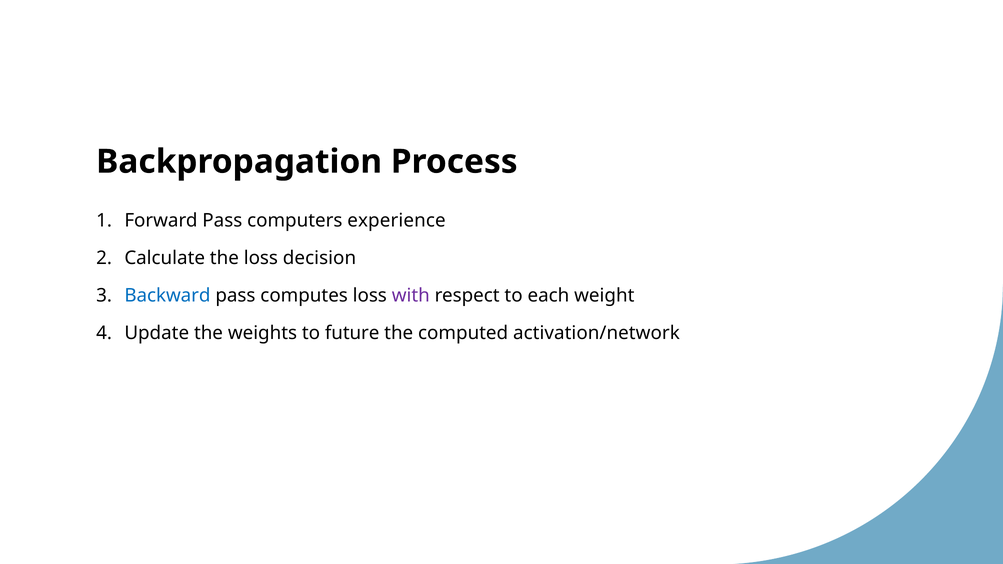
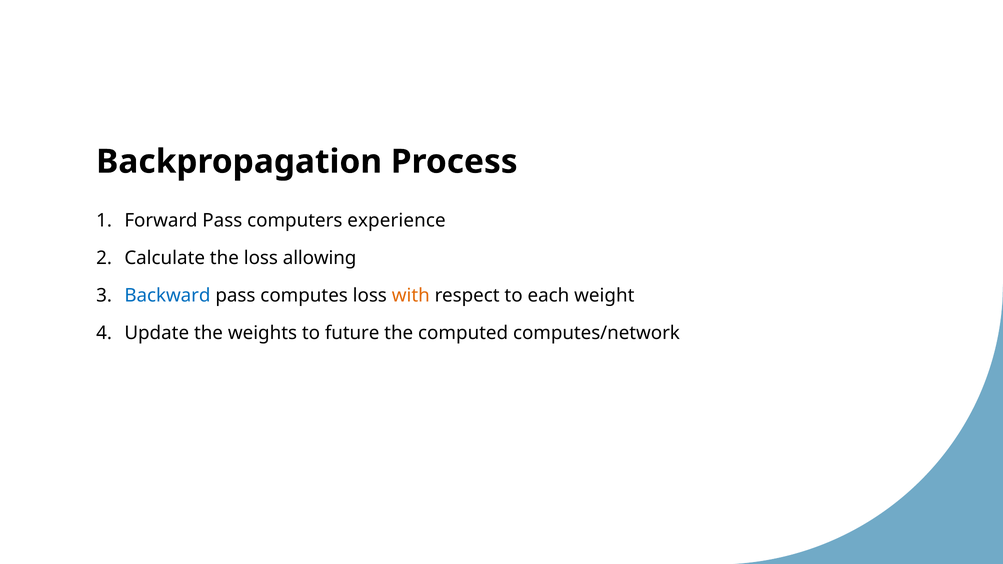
decision: decision -> allowing
with colour: purple -> orange
activation/network: activation/network -> computes/network
